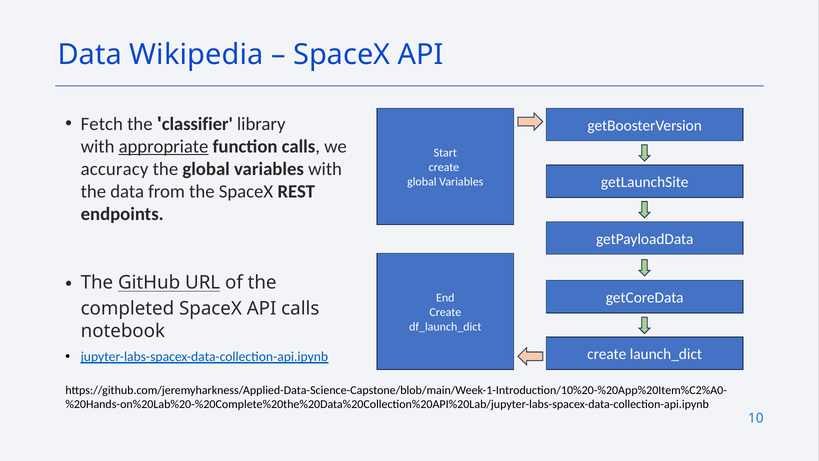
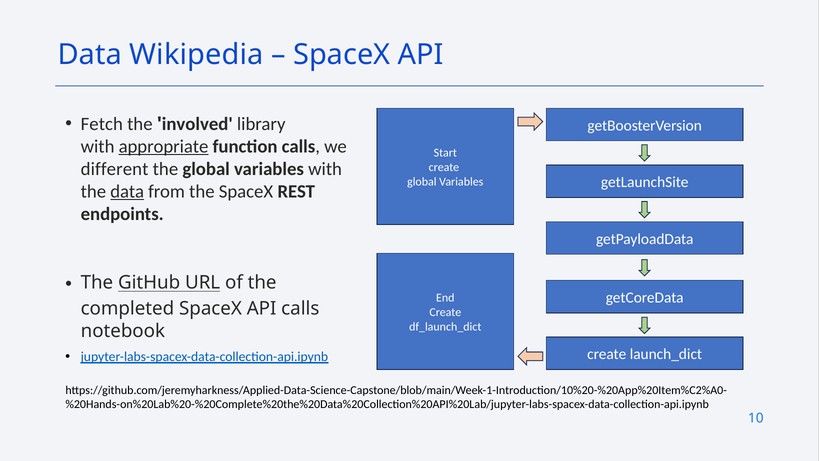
classifier: classifier -> involved
accuracy: accuracy -> different
data at (127, 191) underline: none -> present
